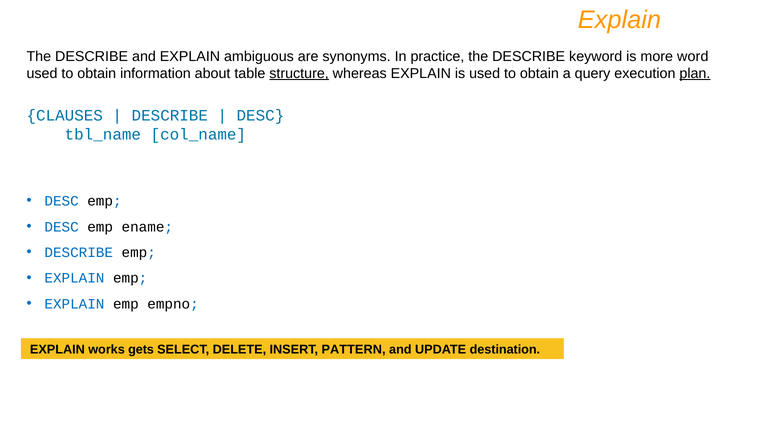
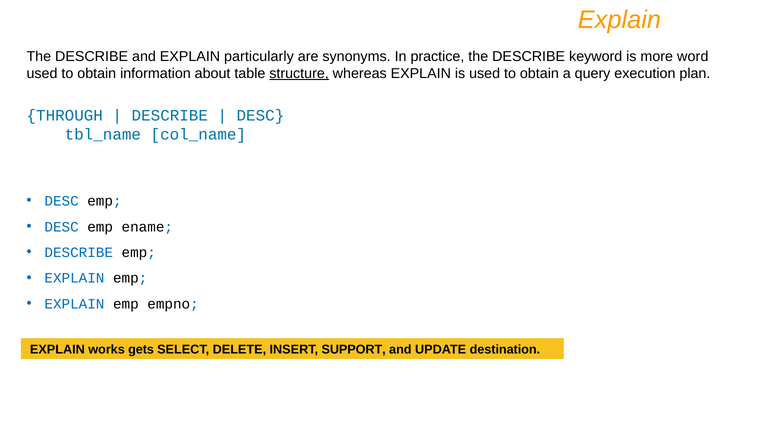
ambiguous: ambiguous -> particularly
plan underline: present -> none
CLAUSES: CLAUSES -> THROUGH
PATTERN: PATTERN -> SUPPORT
